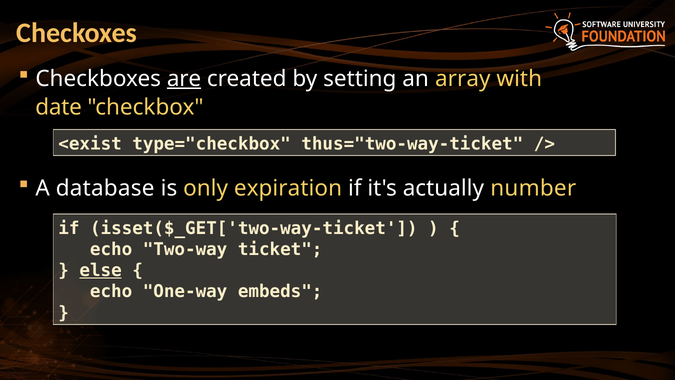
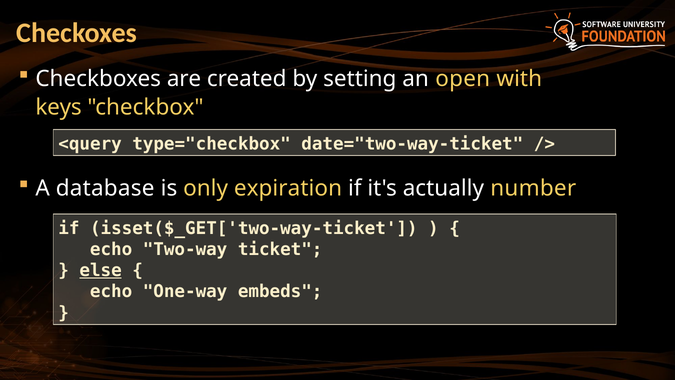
are underline: present -> none
array: array -> open
date: date -> keys
<exist: <exist -> <query
thus="two-way-ticket: thus="two-way-ticket -> date="two-way-ticket
